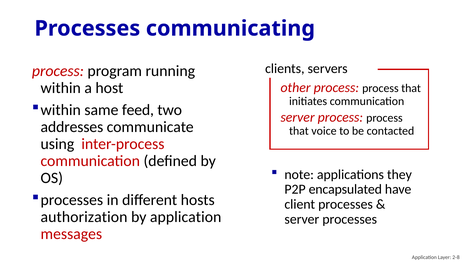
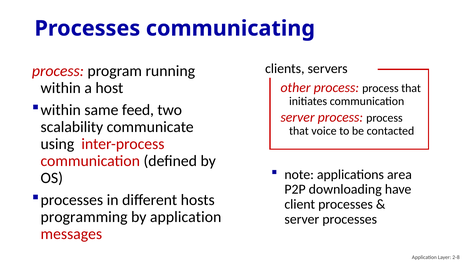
addresses: addresses -> scalability
they: they -> area
encapsulated: encapsulated -> downloading
authorization: authorization -> programming
